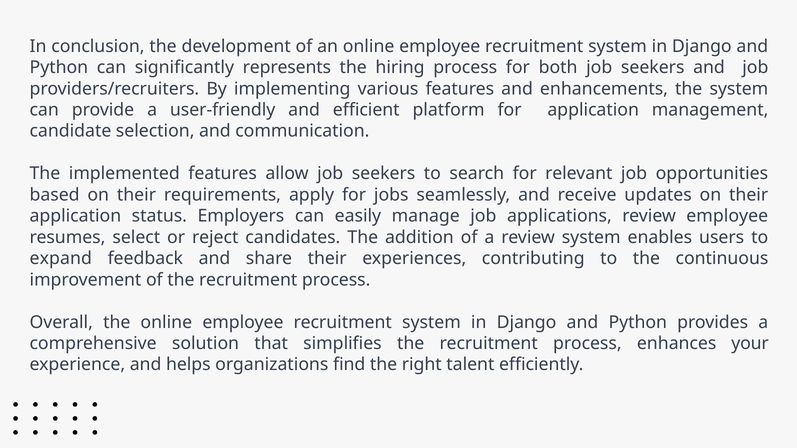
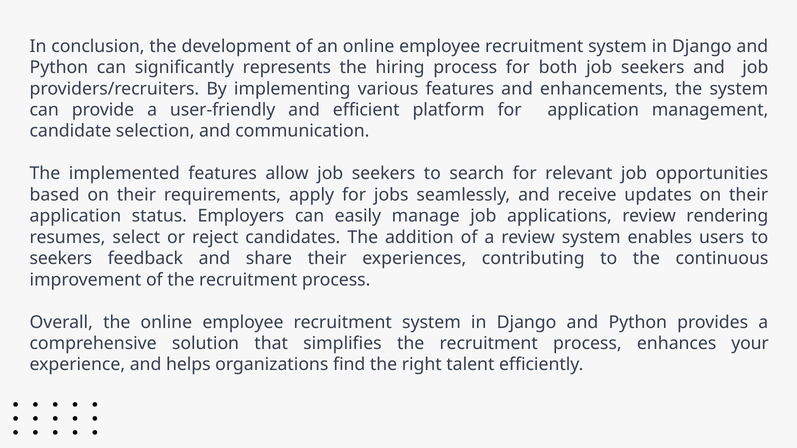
review employee: employee -> rendering
expand at (61, 259): expand -> seekers
